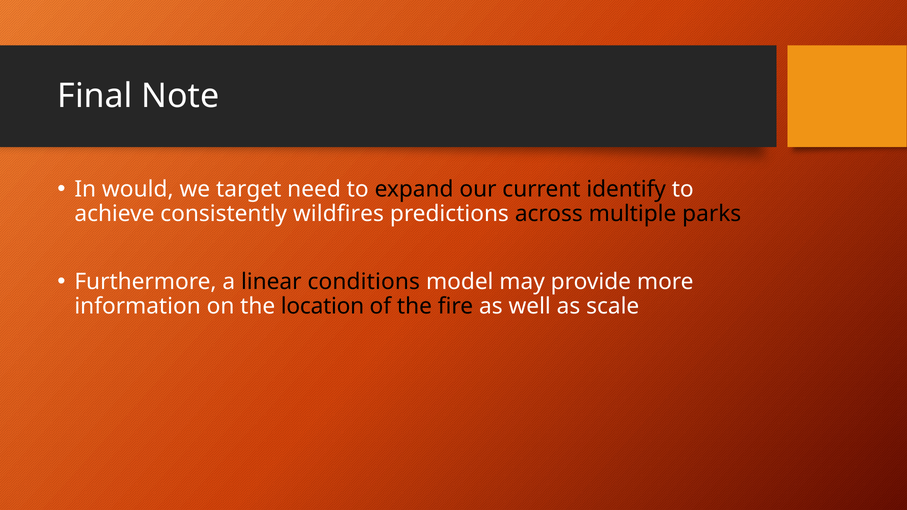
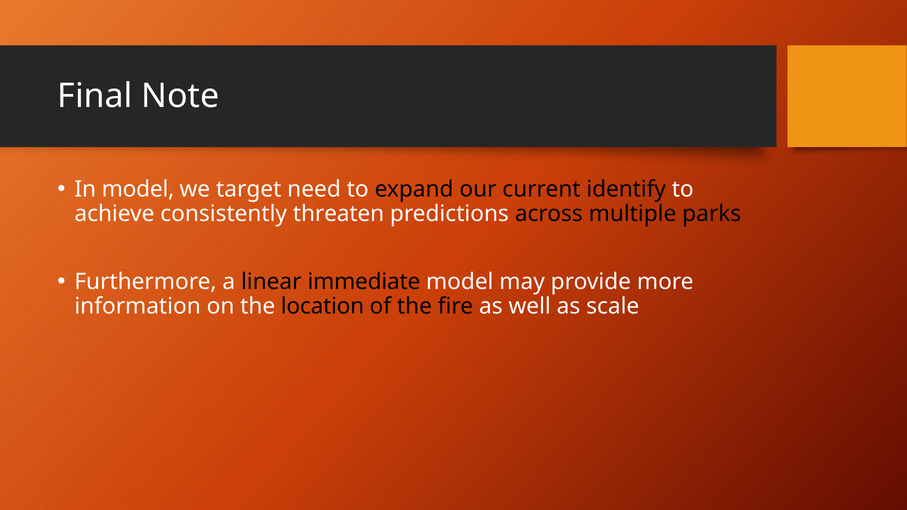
In would: would -> model
wildfires: wildfires -> threaten
conditions: conditions -> immediate
